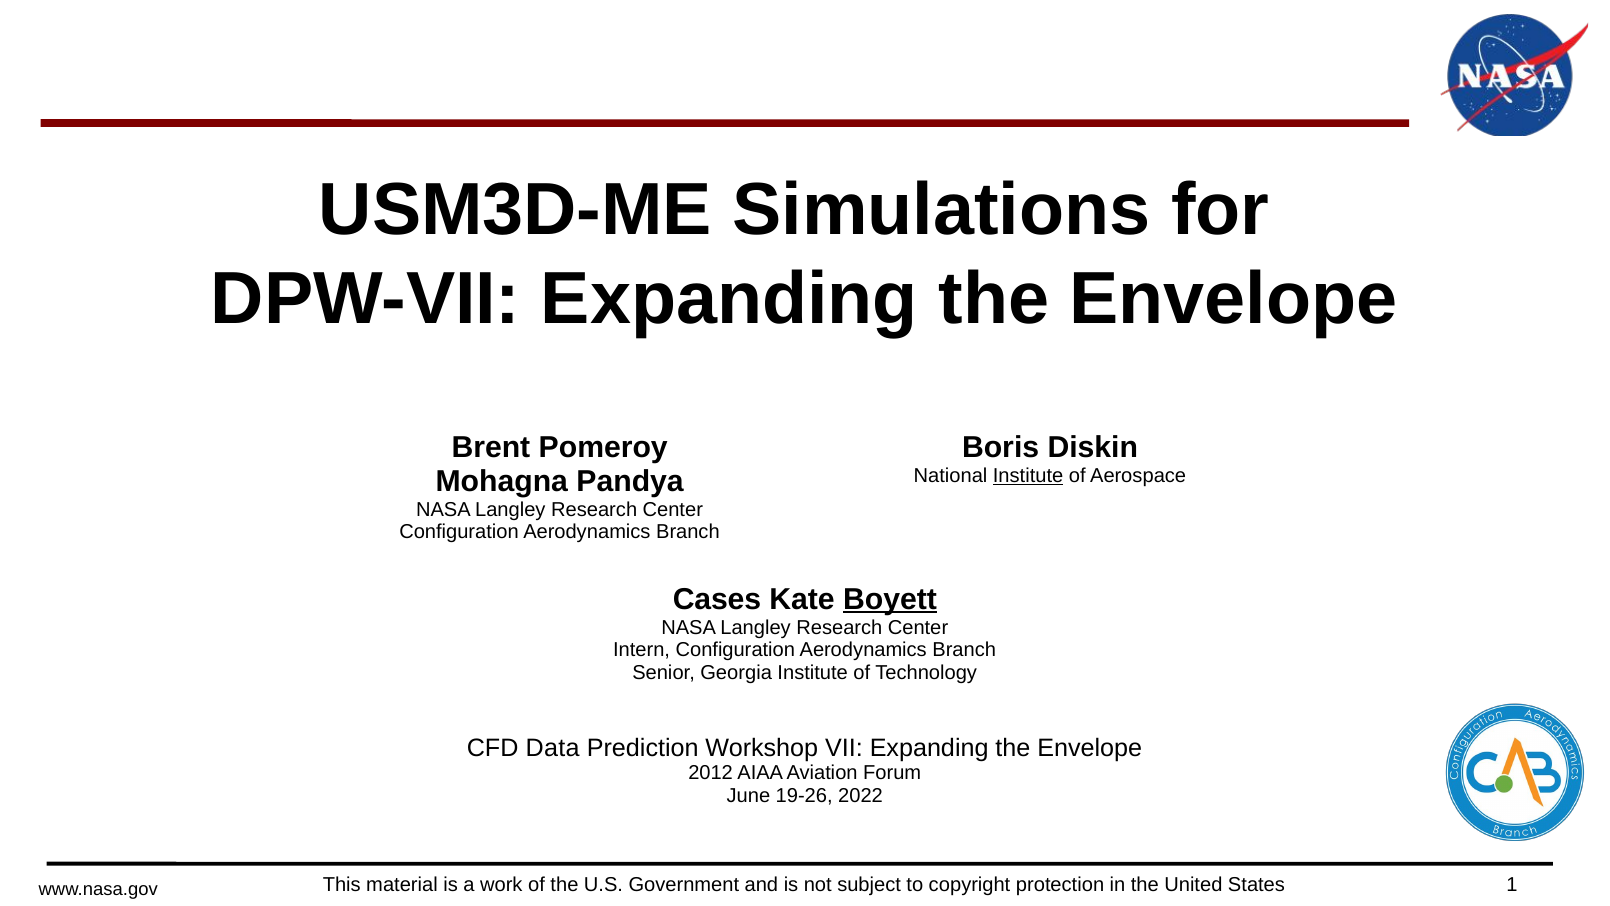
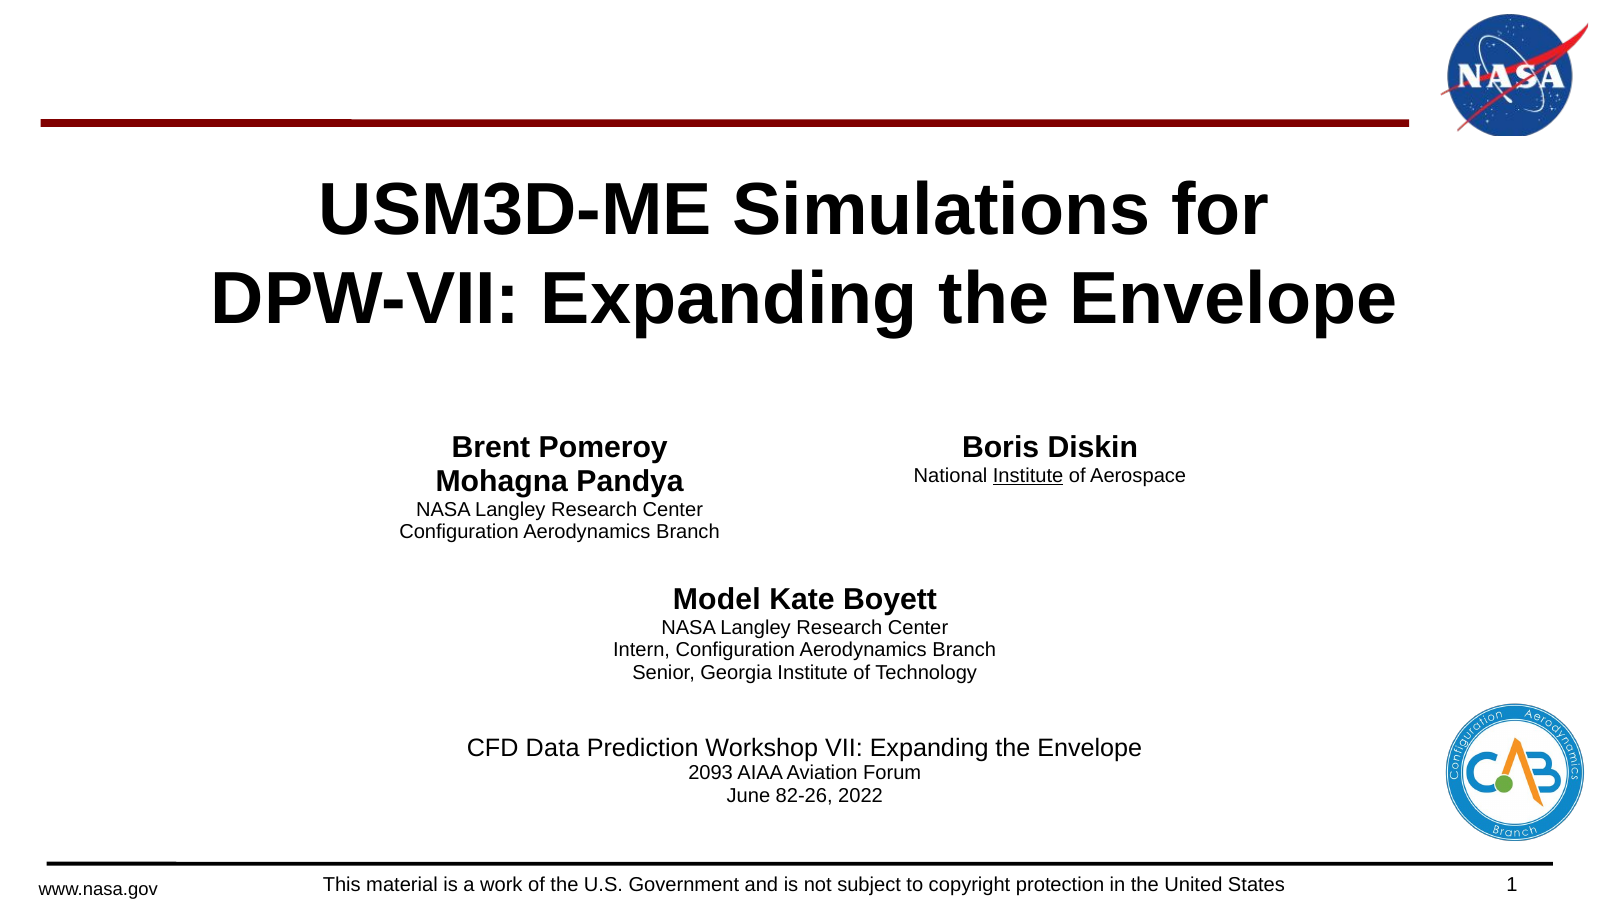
Cases: Cases -> Model
Boyett underline: present -> none
2012: 2012 -> 2093
19-26: 19-26 -> 82-26
